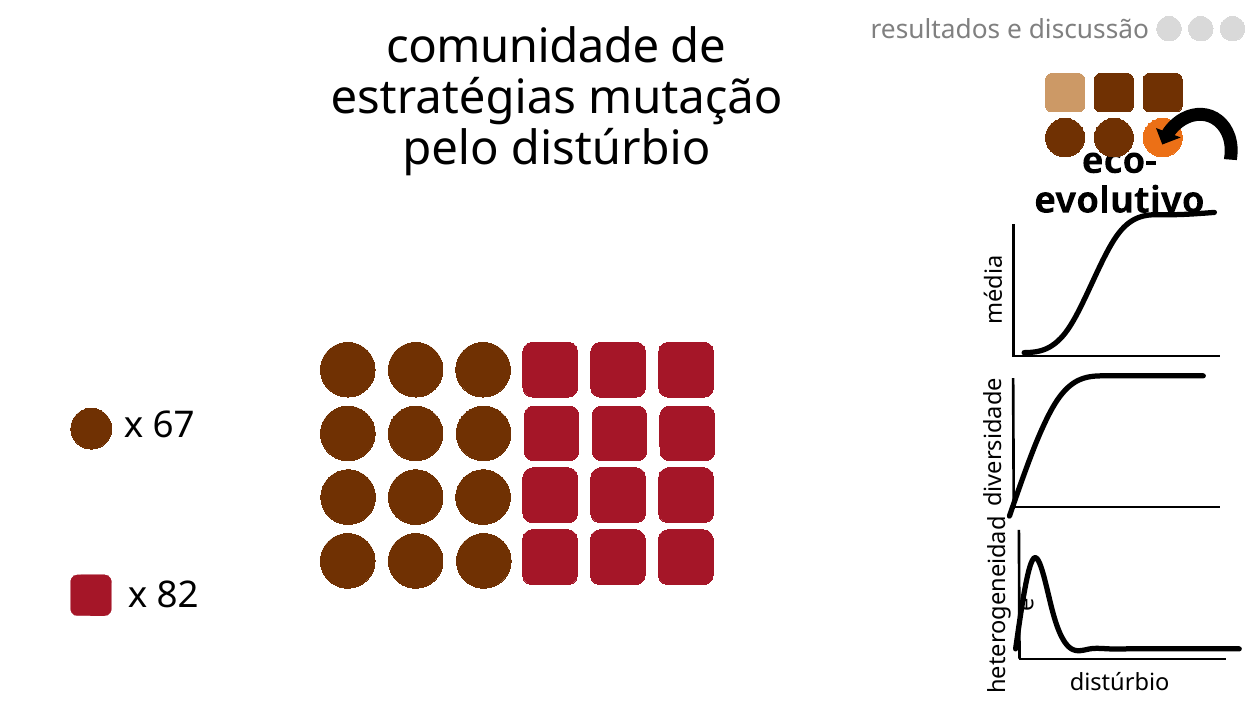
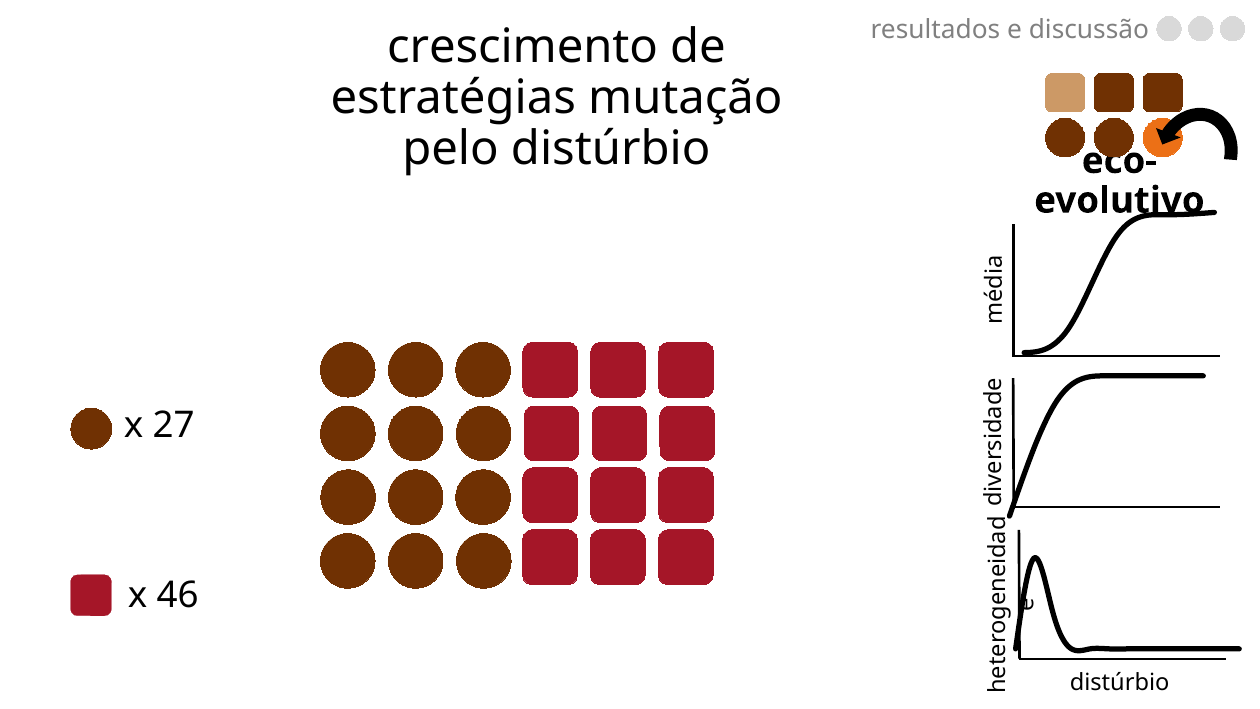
comunidade: comunidade -> crescimento
67: 67 -> 27
82: 82 -> 46
